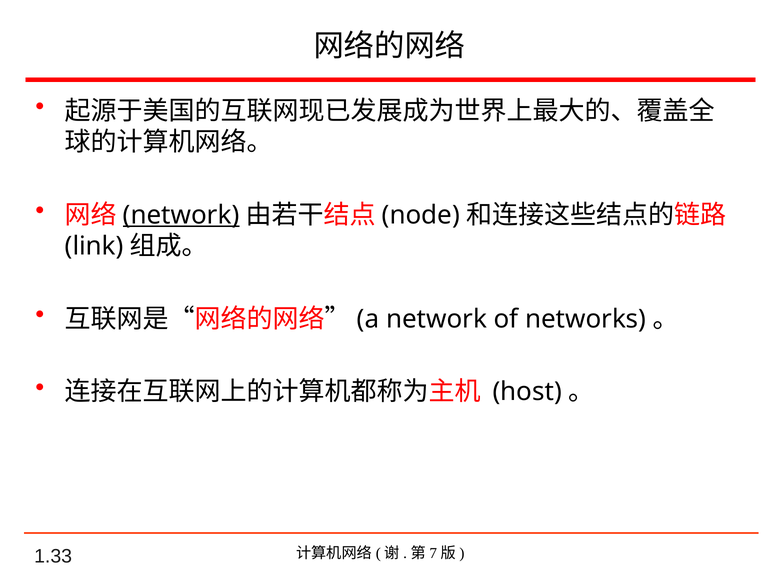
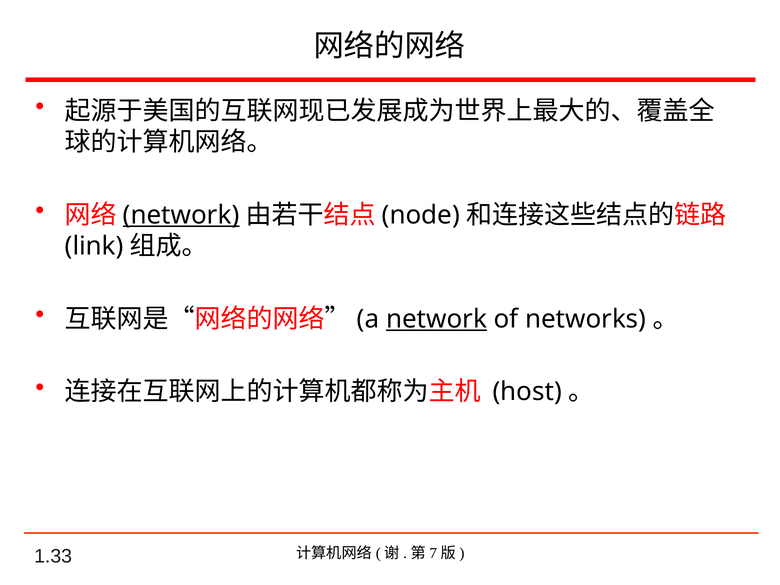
network at (436, 319) underline: none -> present
